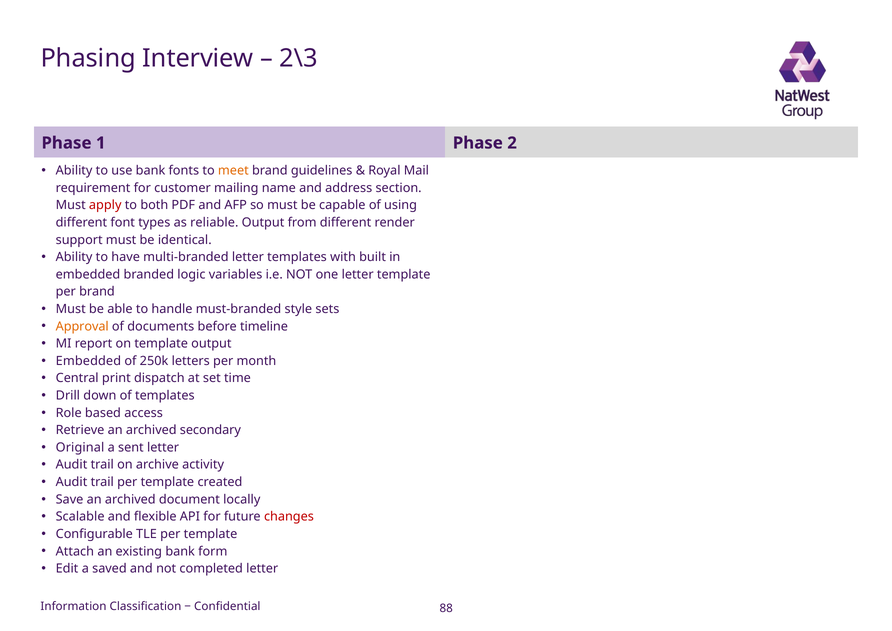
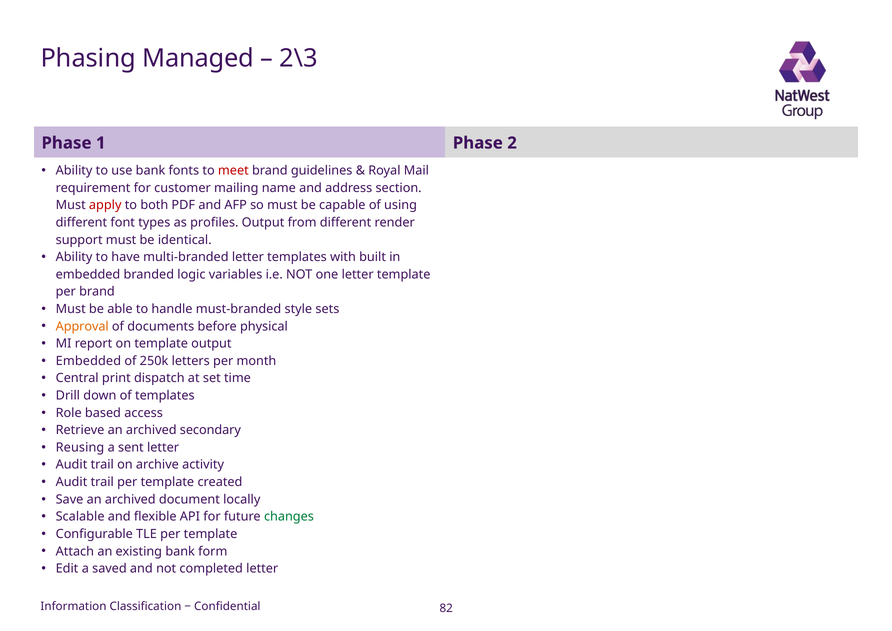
Interview: Interview -> Managed
meet colour: orange -> red
reliable: reliable -> profiles
timeline: timeline -> physical
Original: Original -> Reusing
changes colour: red -> green
88: 88 -> 82
